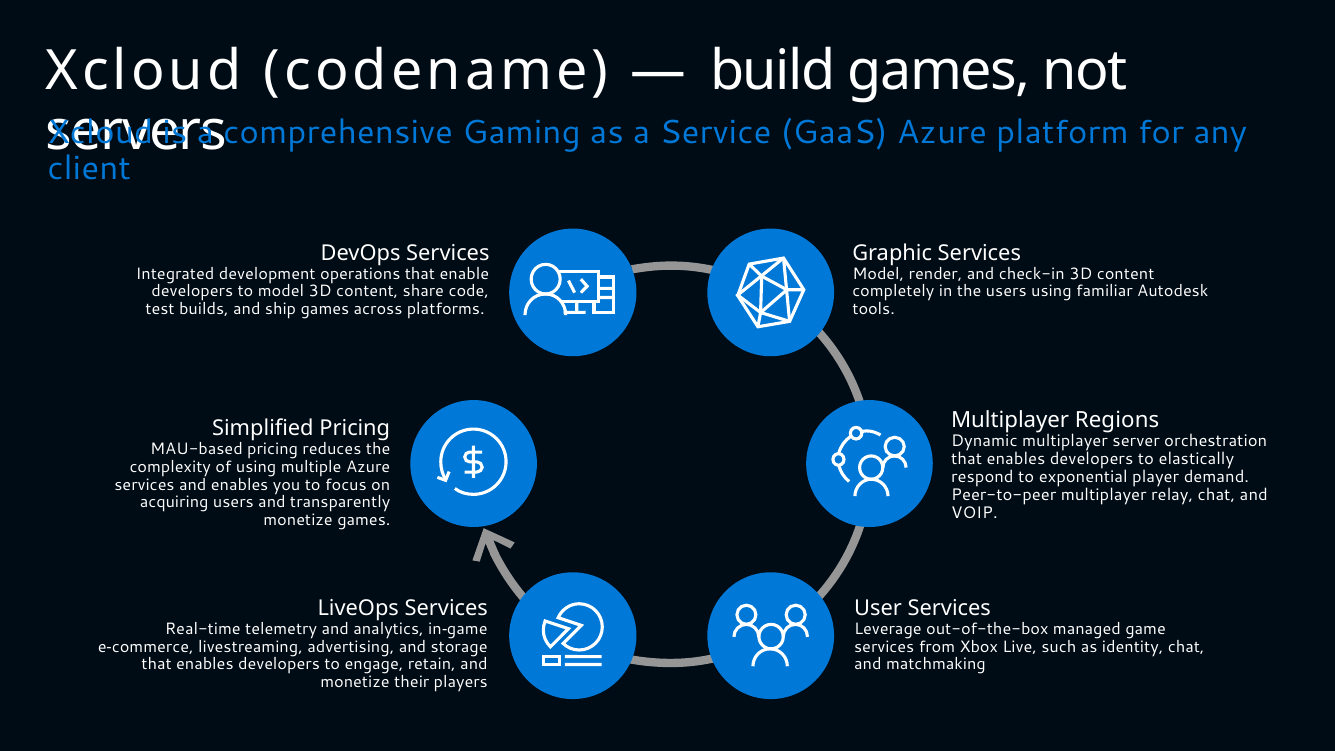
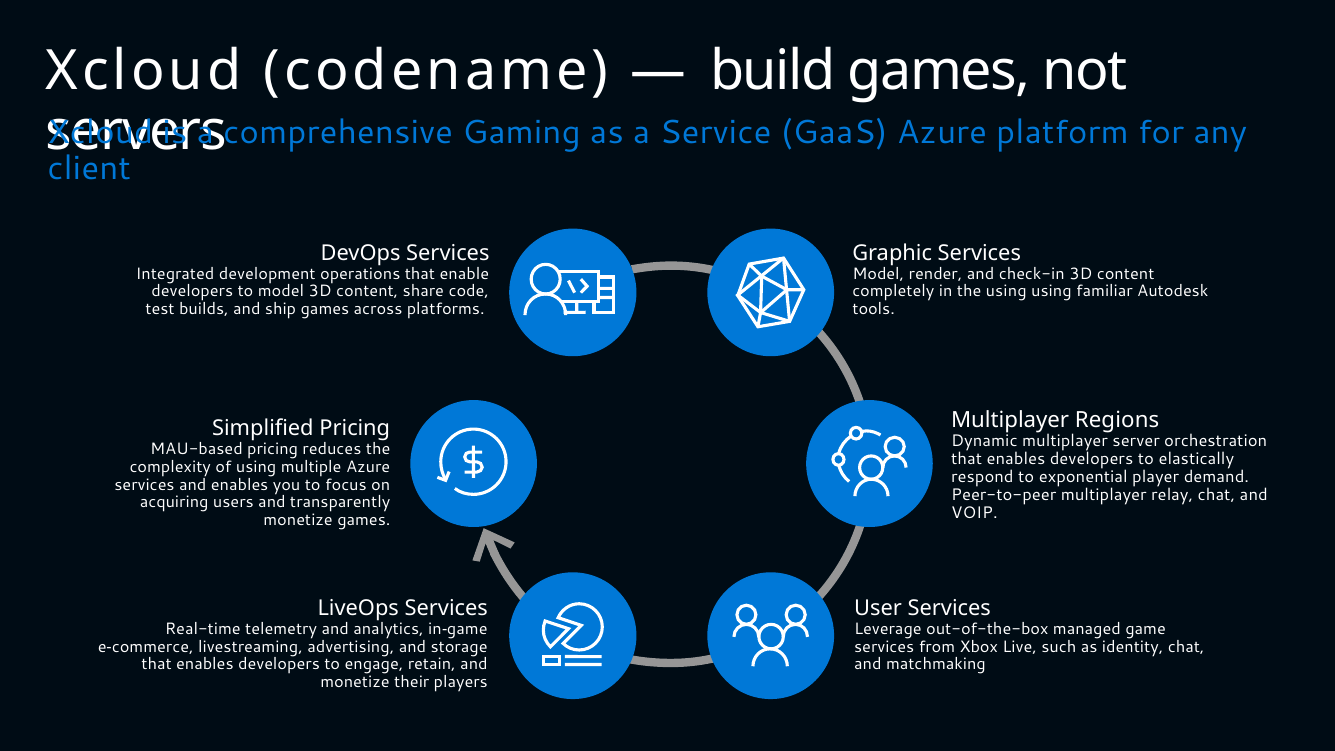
the users: users -> using
